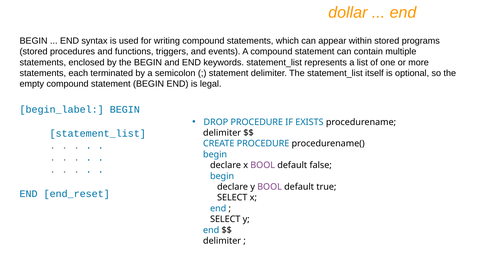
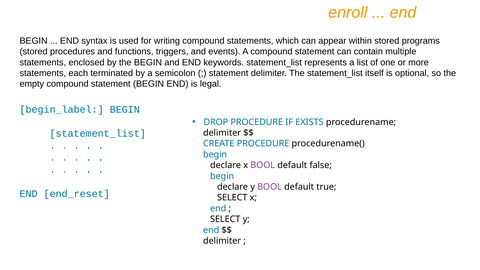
dollar: dollar -> enroll
